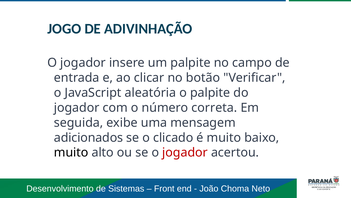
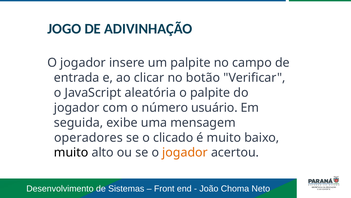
correta: correta -> usuário
adicionados: adicionados -> operadores
jogador at (185, 152) colour: red -> orange
